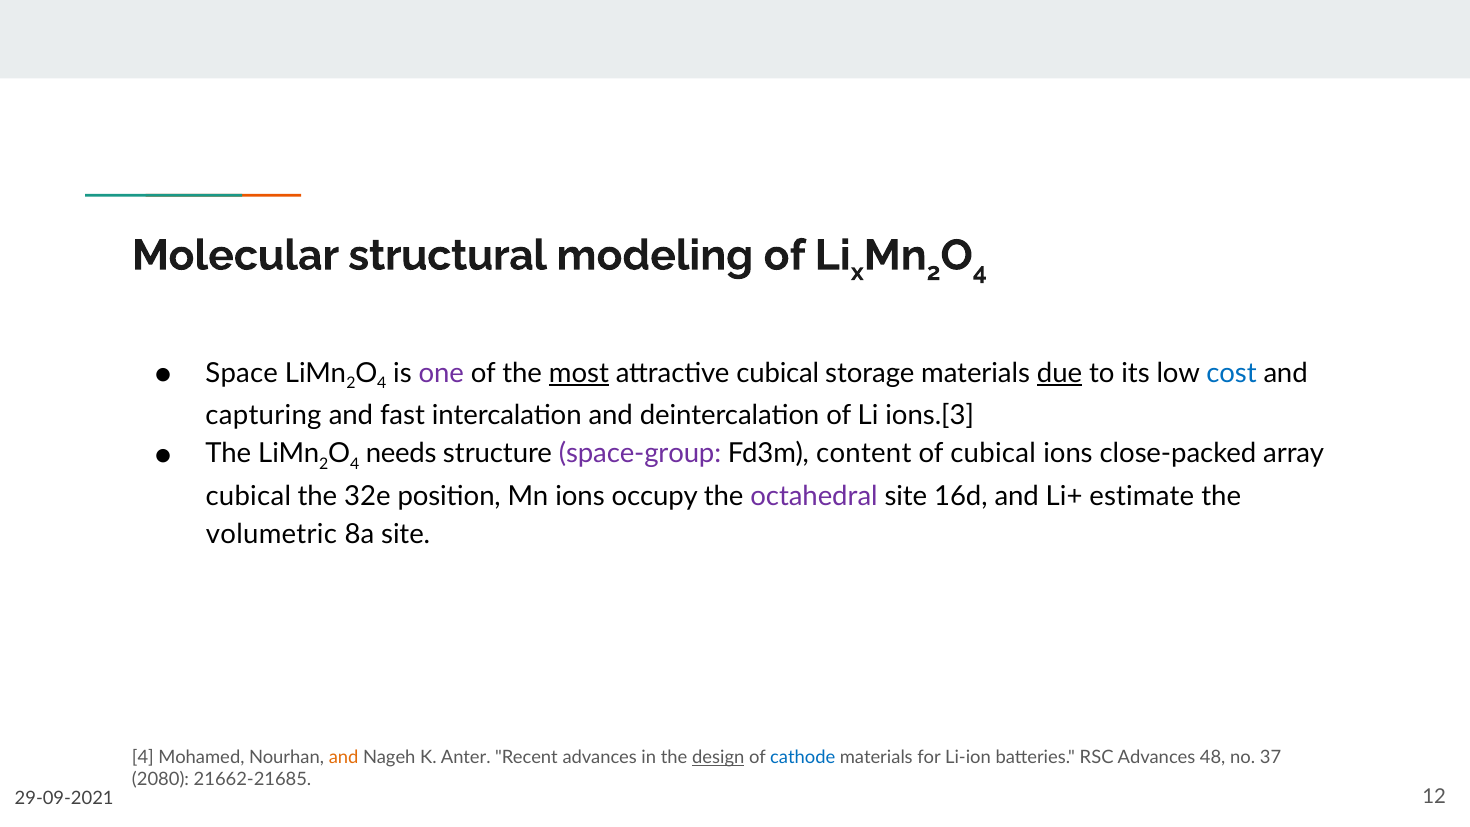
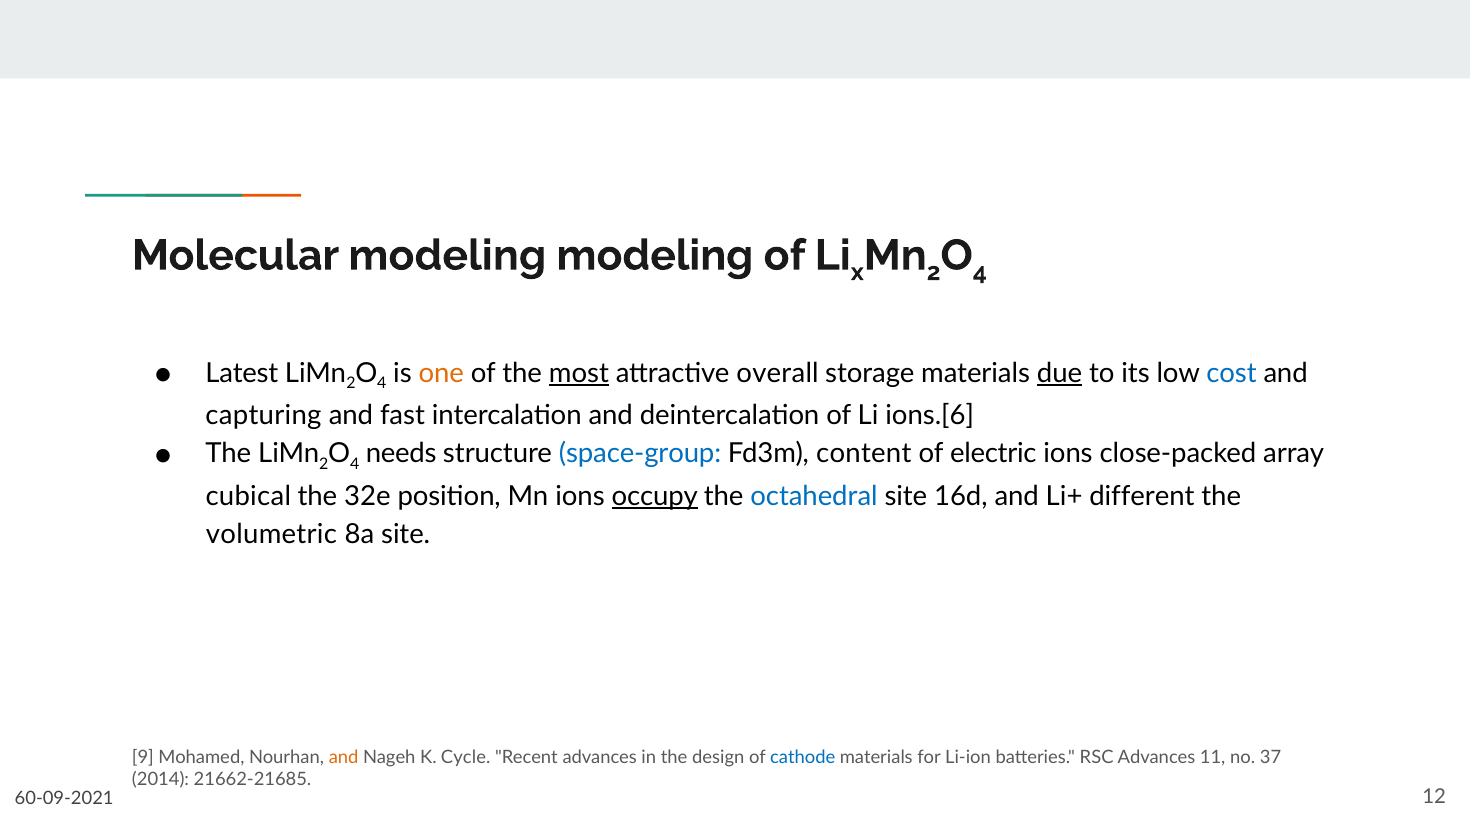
Molecular structural: structural -> modeling
Space: Space -> Latest
one colour: purple -> orange
attractive cubical: cubical -> overall
ions.[3: ions.[3 -> ions.[6
space-group colour: purple -> blue
of cubical: cubical -> electric
occupy underline: none -> present
octahedral colour: purple -> blue
estimate: estimate -> different
4 at (143, 757): 4 -> 9
Anter: Anter -> Cycle
design underline: present -> none
48: 48 -> 11
2080: 2080 -> 2014
29-09-2021: 29-09-2021 -> 60-09-2021
